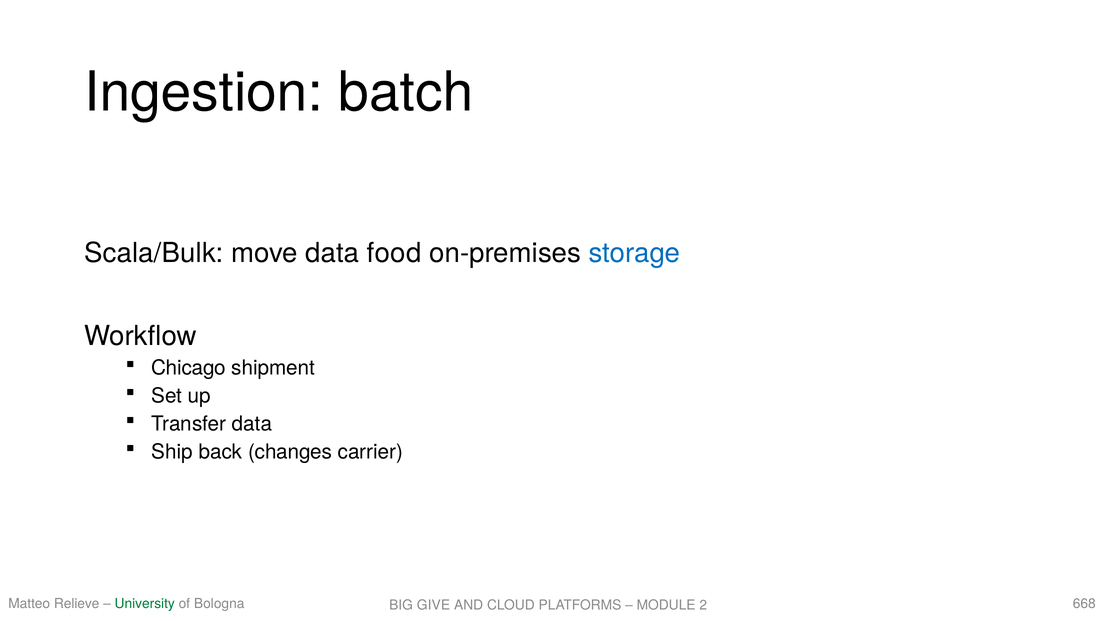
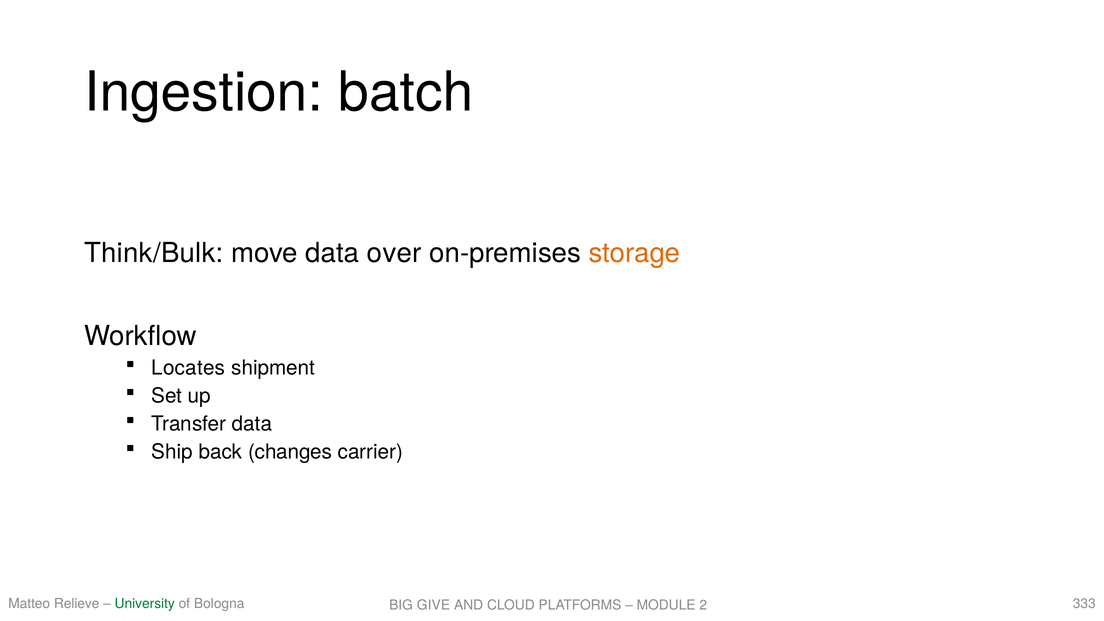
Scala/Bulk: Scala/Bulk -> Think/Bulk
food: food -> over
storage colour: blue -> orange
Chicago: Chicago -> Locates
668: 668 -> 333
